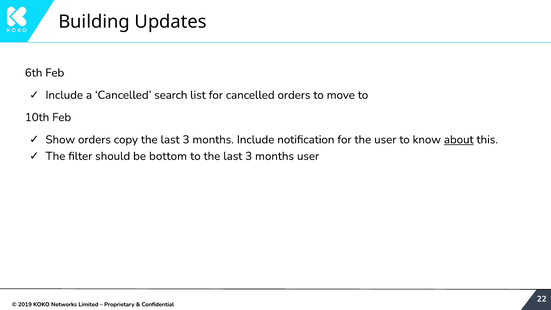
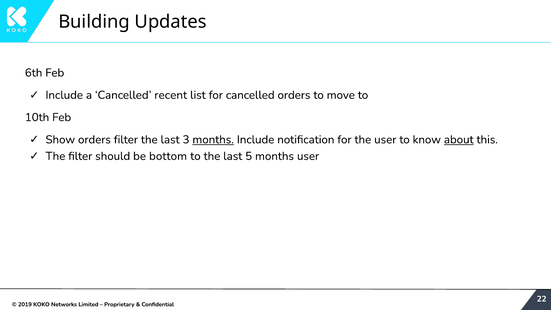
search: search -> recent
orders copy: copy -> filter
months at (213, 140) underline: none -> present
to the last 3: 3 -> 5
